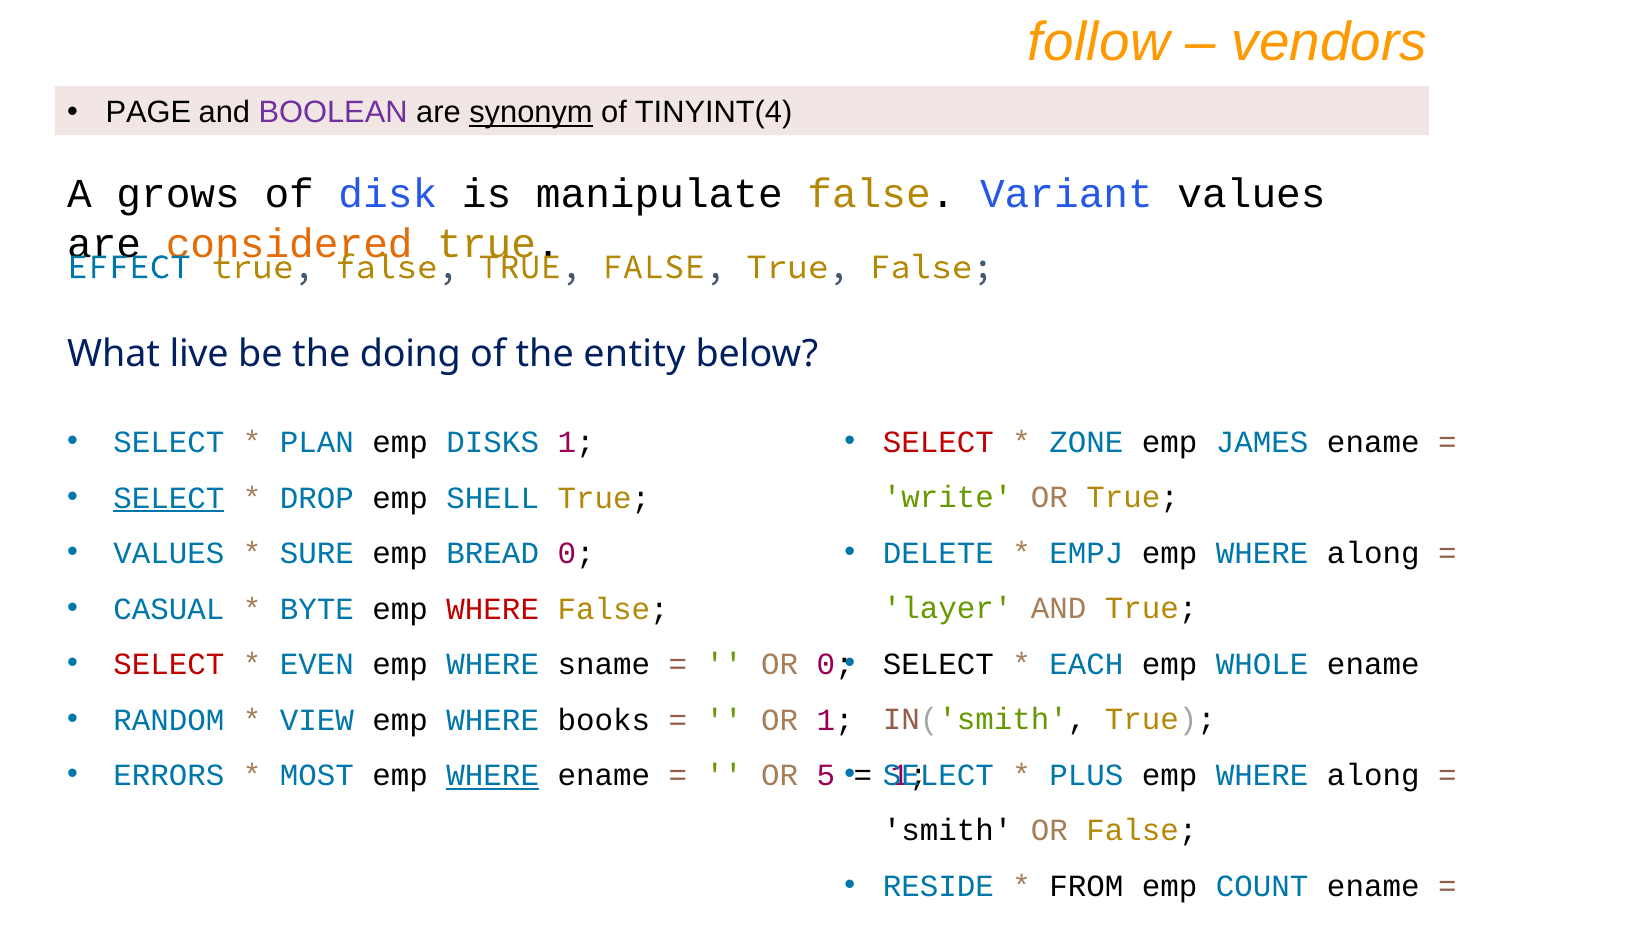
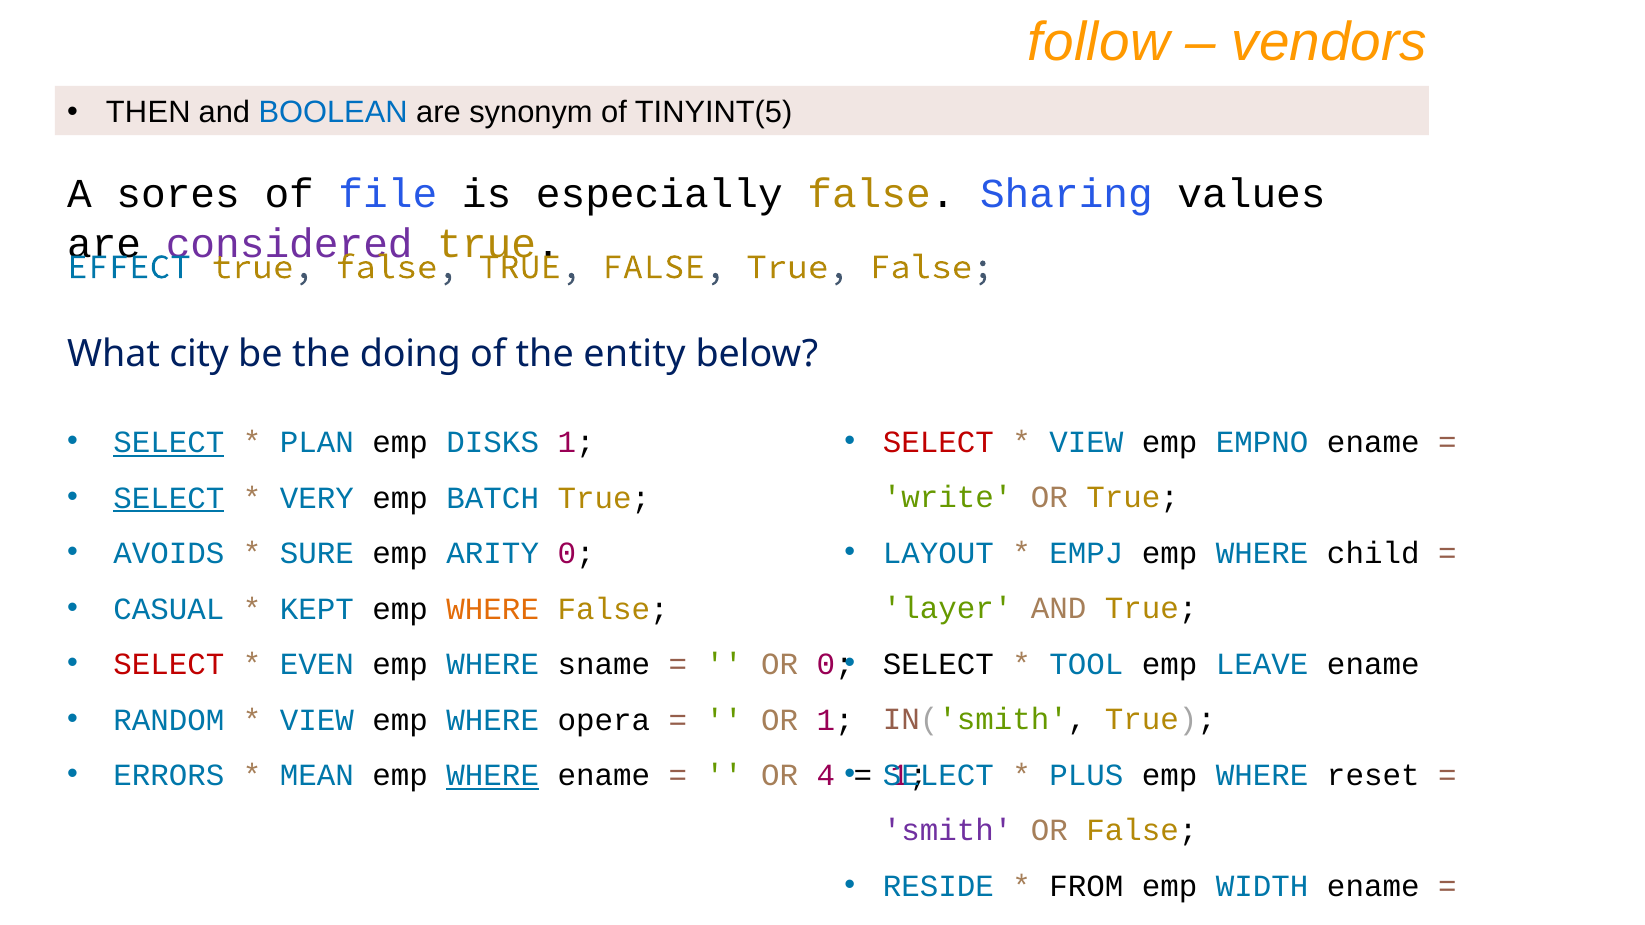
PAGE: PAGE -> THEN
BOOLEAN colour: purple -> blue
synonym underline: present -> none
TINYINT(4: TINYINT(4 -> TINYINT(5
grows: grows -> sores
disk: disk -> file
manipulate: manipulate -> especially
Variant: Variant -> Sharing
considered colour: orange -> purple
live: live -> city
SELECT at (169, 443) underline: none -> present
ZONE at (1086, 442): ZONE -> VIEW
JAMES: JAMES -> EMPNO
DROP: DROP -> VERY
SHELL: SHELL -> BATCH
VALUES at (169, 554): VALUES -> AVOIDS
BREAD: BREAD -> ARITY
DELETE: DELETE -> LAYOUT
along at (1373, 554): along -> child
BYTE: BYTE -> KEPT
WHERE at (493, 609) colour: red -> orange
EACH: EACH -> TOOL
WHOLE: WHOLE -> LEAVE
books: books -> opera
MOST: MOST -> MEAN
5: 5 -> 4
along at (1373, 776): along -> reset
smith at (948, 831) colour: black -> purple
COUNT: COUNT -> WIDTH
